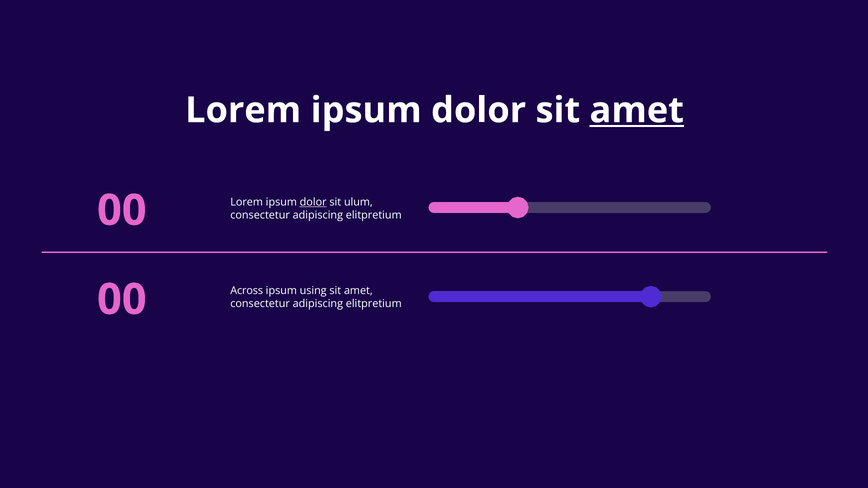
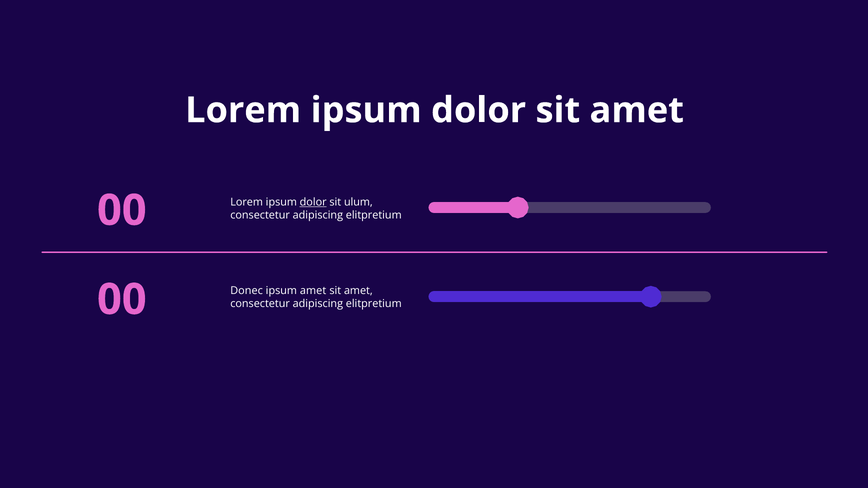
amet at (637, 110) underline: present -> none
Across: Across -> Donec
ipsum using: using -> amet
